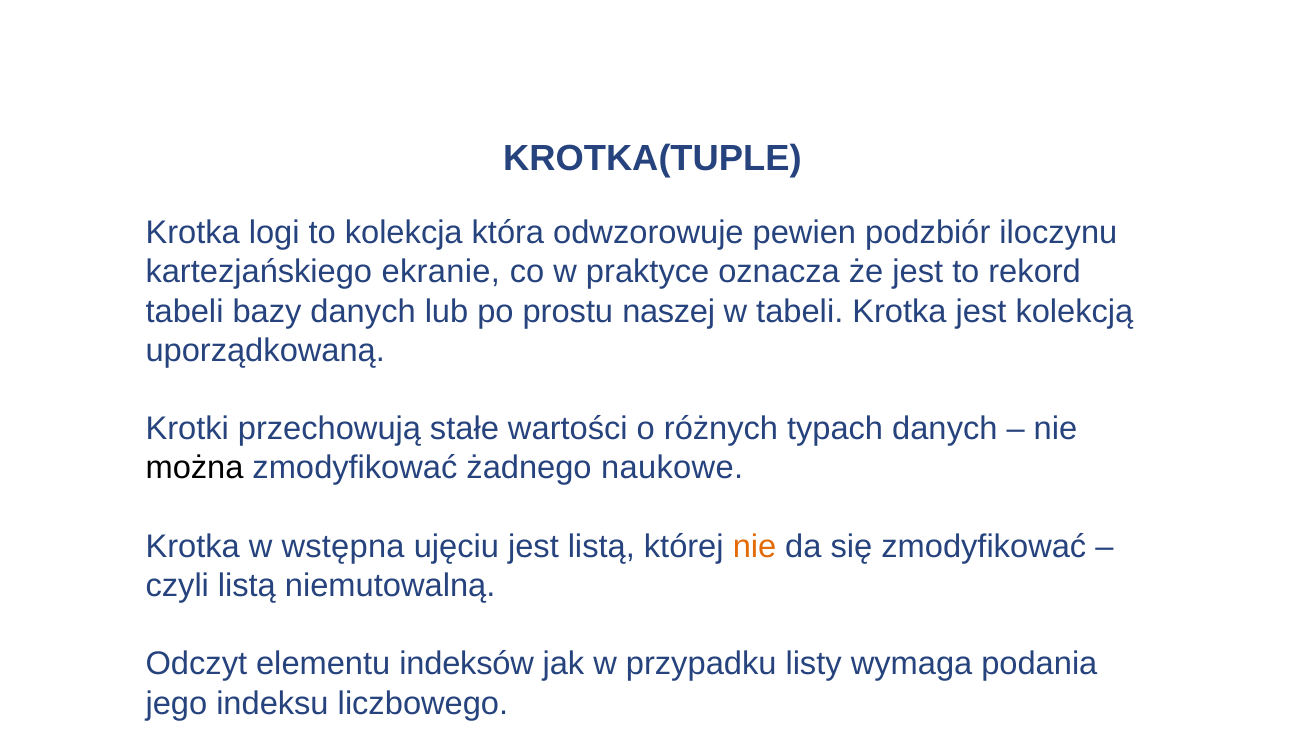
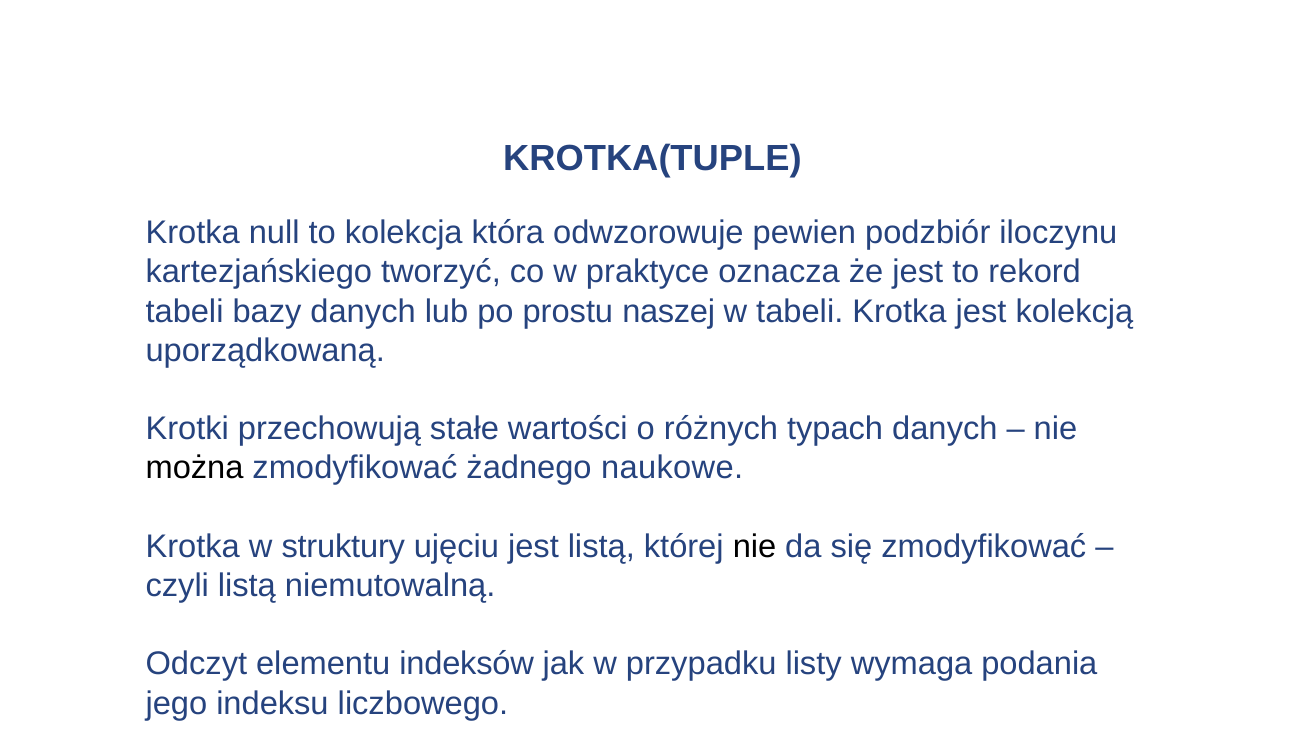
logi: logi -> null
ekranie: ekranie -> tworzyć
wstępna: wstępna -> struktury
nie at (754, 546) colour: orange -> black
